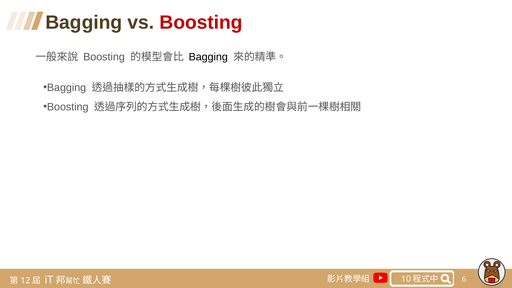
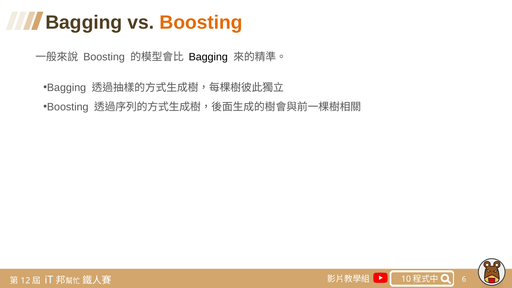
Boosting at (201, 22) colour: red -> orange
